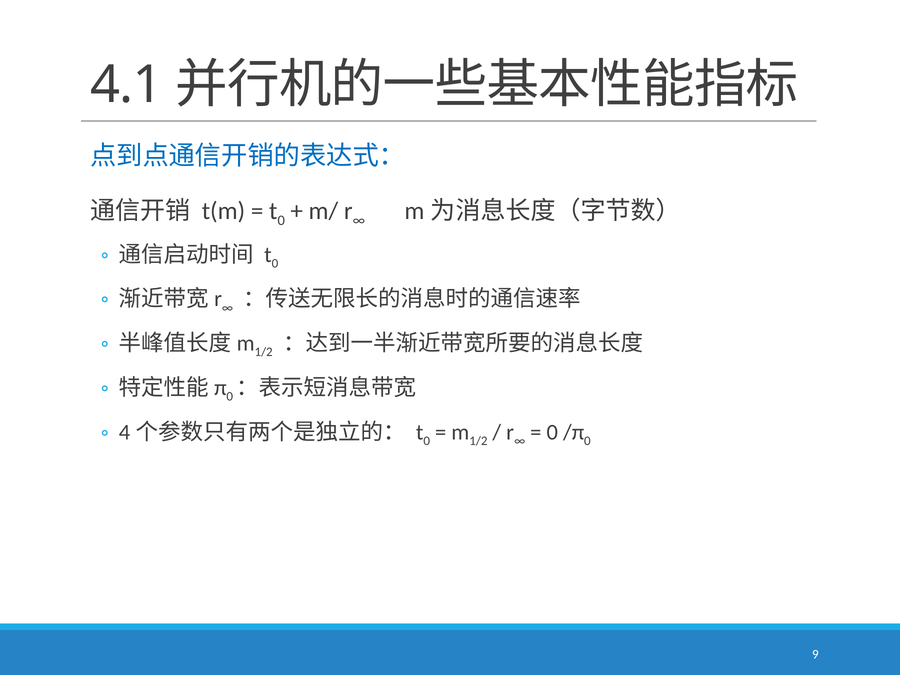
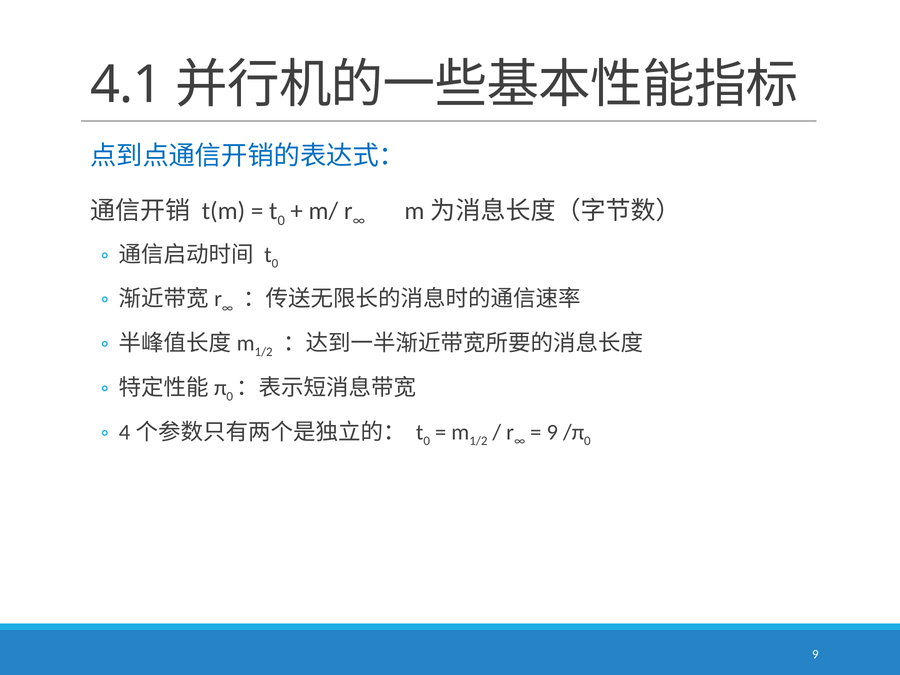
0 at (552, 432): 0 -> 9
